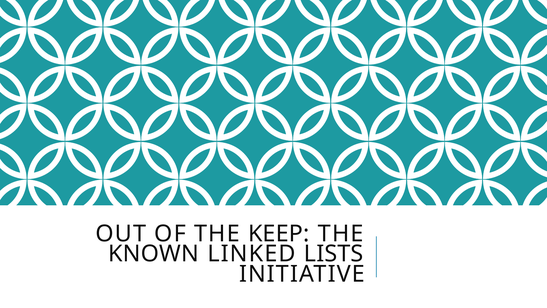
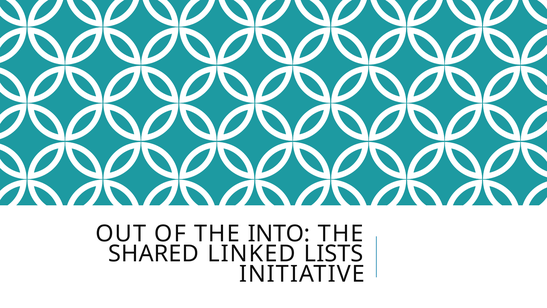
KEEP: KEEP -> INTO
KNOWN: KNOWN -> SHARED
